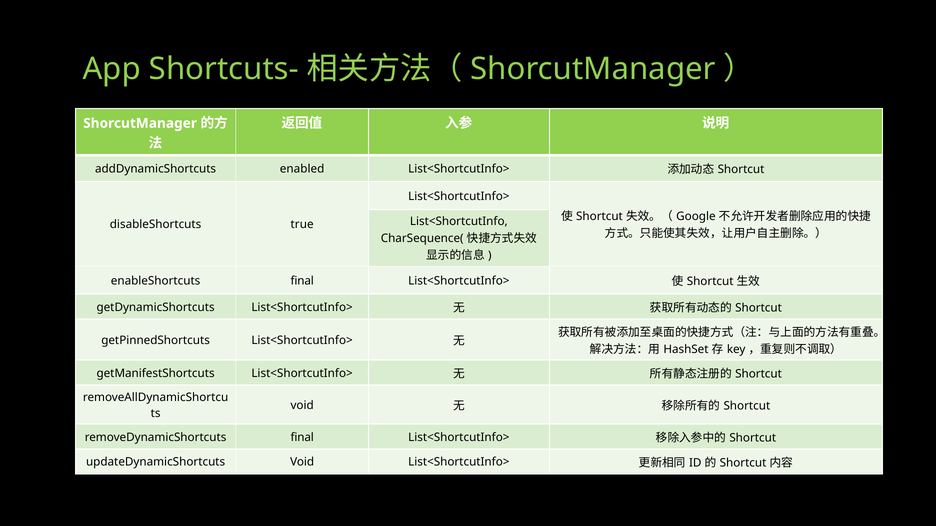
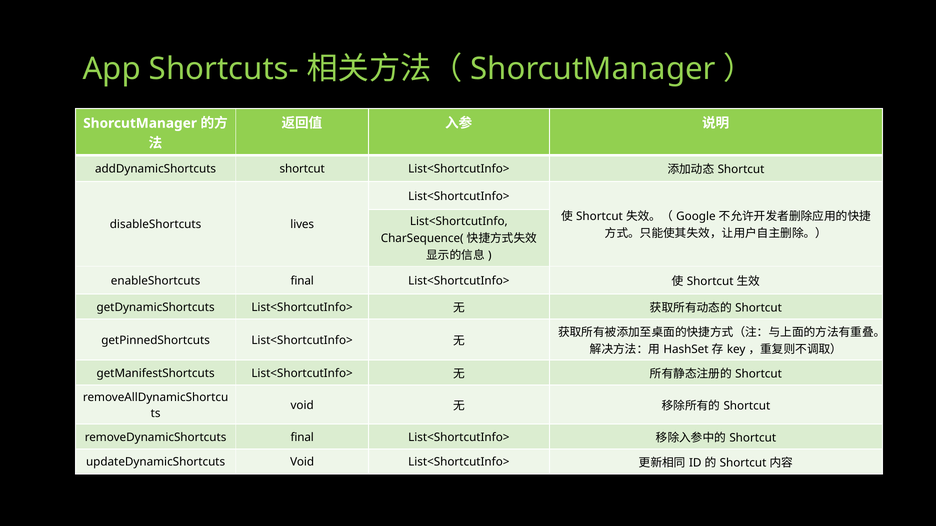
addDynamicShortcuts enabled: enabled -> shortcut
true: true -> lives
